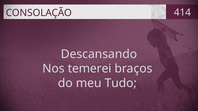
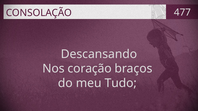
414: 414 -> 477
temerei: temerei -> coração
